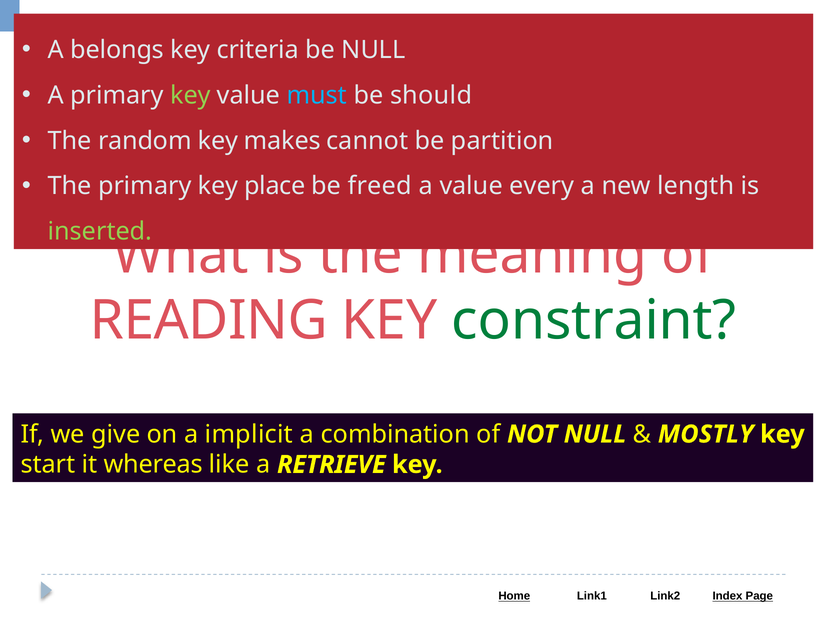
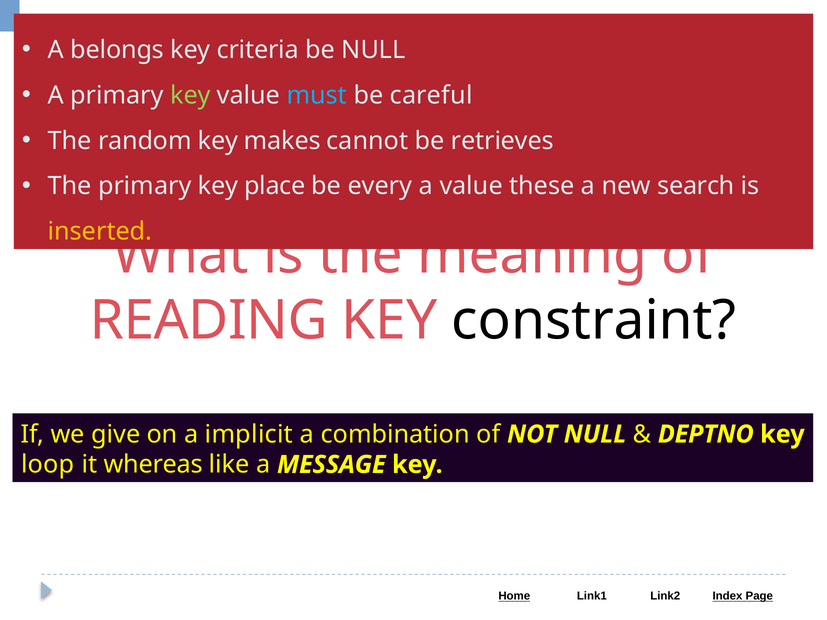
should: should -> careful
partition: partition -> retrieves
freed: freed -> every
every: every -> these
length: length -> search
inserted colour: light green -> yellow
constraint colour: green -> black
MOSTLY: MOSTLY -> DEPTNO
start: start -> loop
RETRIEVE: RETRIEVE -> MESSAGE
